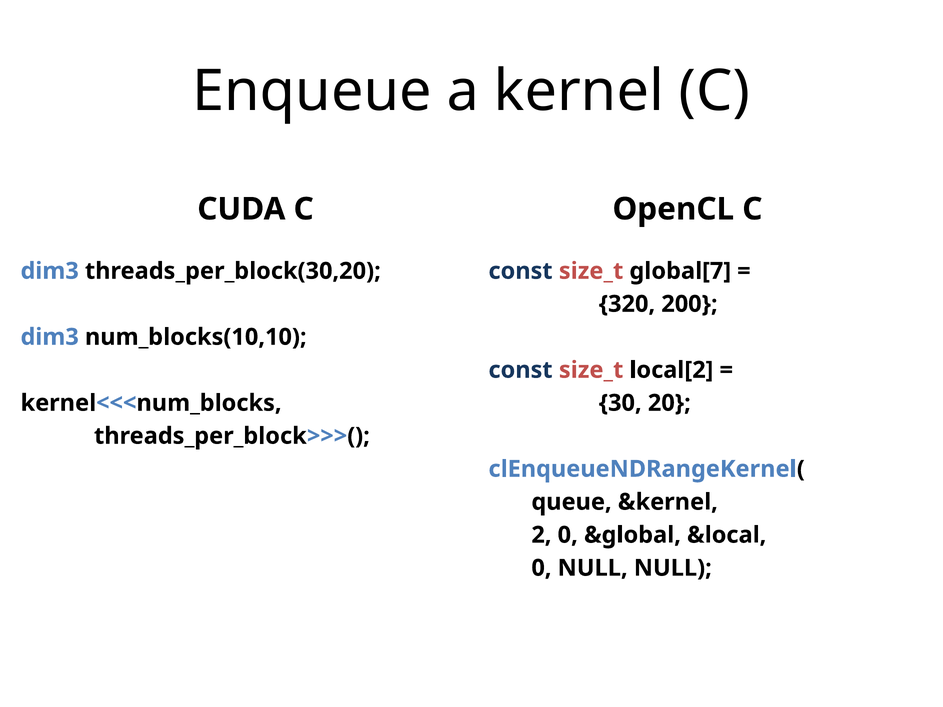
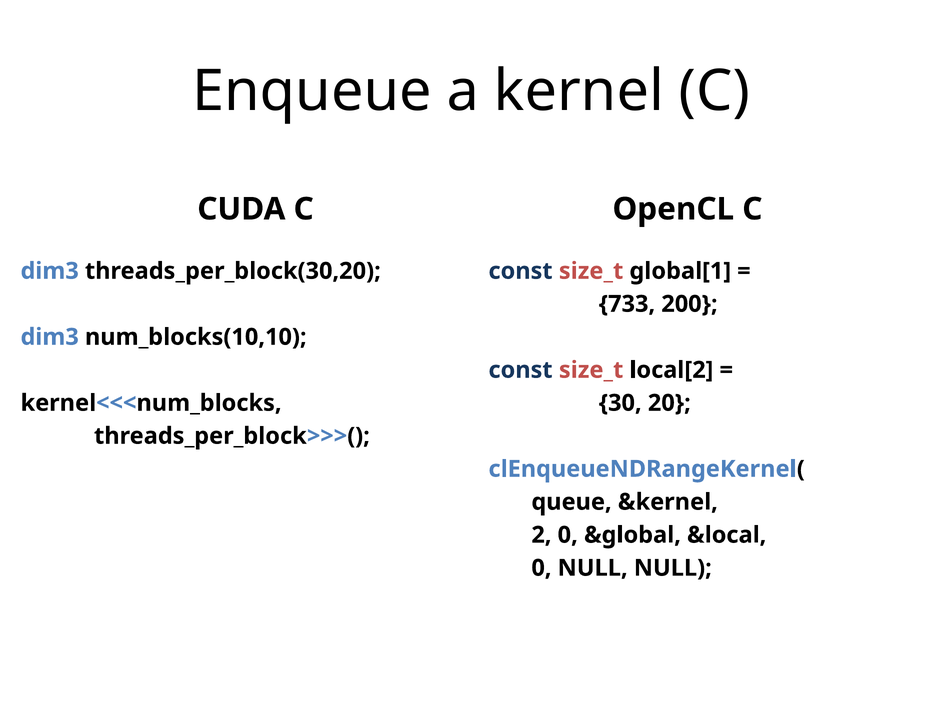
global[7: global[7 -> global[1
320: 320 -> 733
